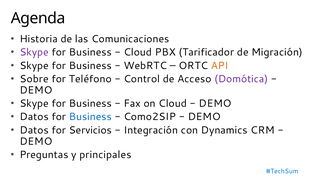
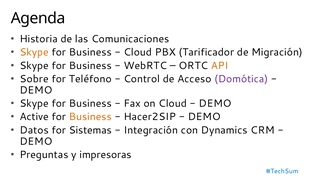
Skype at (34, 52) colour: purple -> orange
Datos at (34, 117): Datos -> Active
Business at (90, 117) colour: blue -> orange
Como2SIP: Como2SIP -> Hacer2SIP
Servicios: Servicios -> Sistemas
principales: principales -> impresoras
